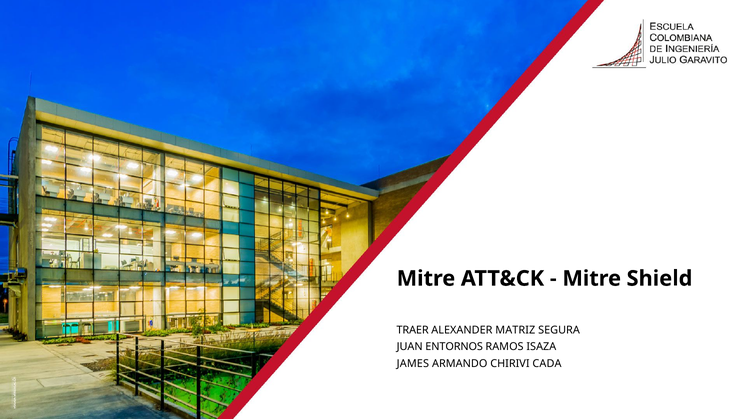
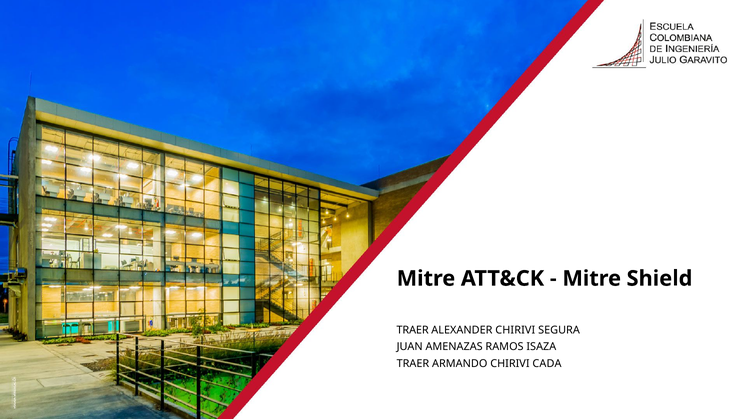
ALEXANDER MATRIZ: MATRIZ -> CHIRIVI
ENTORNOS: ENTORNOS -> AMENAZAS
JAMES at (413, 364): JAMES -> TRAER
